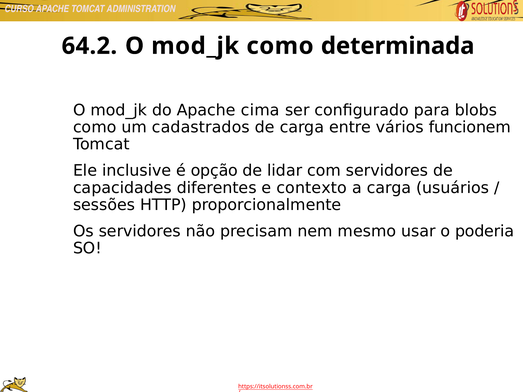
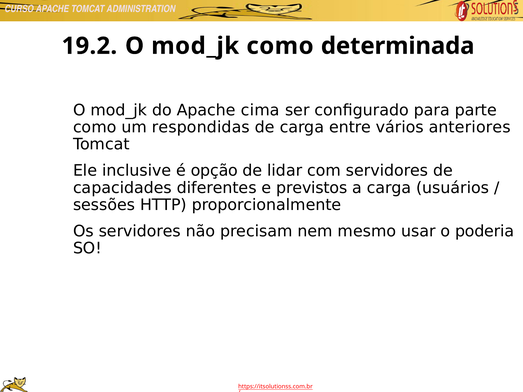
64.2: 64.2 -> 19.2
blobs: blobs -> parte
cadastrados: cadastrados -> respondidas
funcionem: funcionem -> anteriores
contexto: contexto -> previstos
